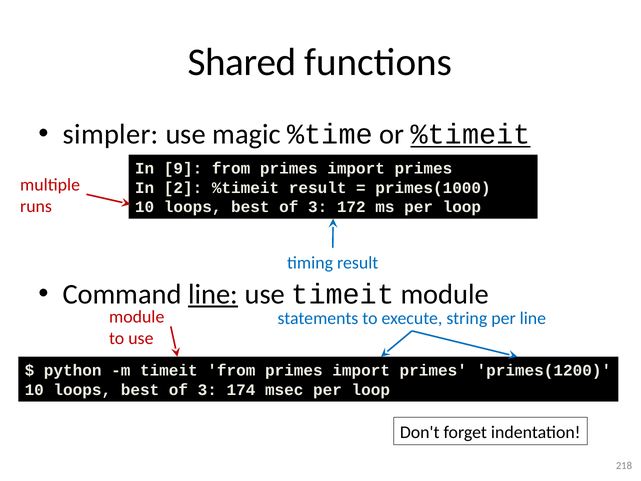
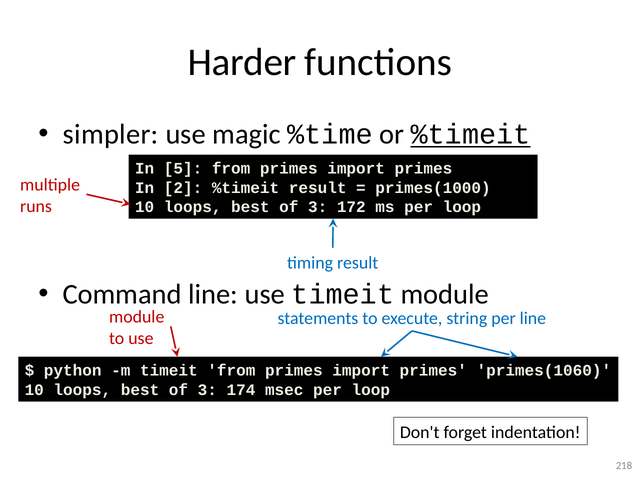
Shared: Shared -> Harder
9: 9 -> 5
line at (213, 294) underline: present -> none
primes(1200: primes(1200 -> primes(1060
